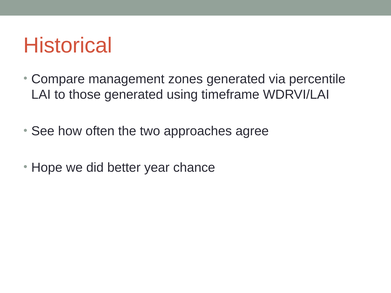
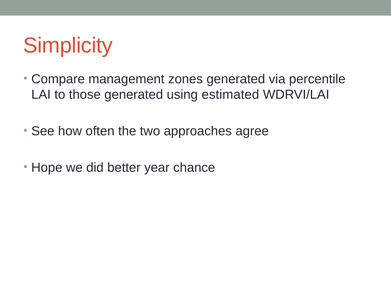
Historical: Historical -> Simplicity
timeframe: timeframe -> estimated
